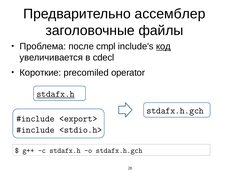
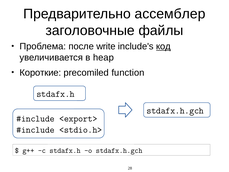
cmpl: cmpl -> write
cdecl: cdecl -> heap
operator: operator -> function
stdafx.h at (56, 94) underline: present -> none
